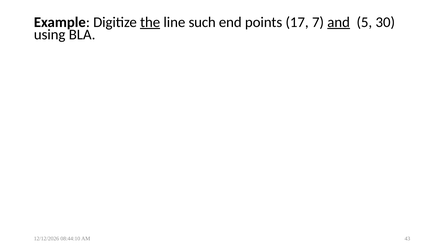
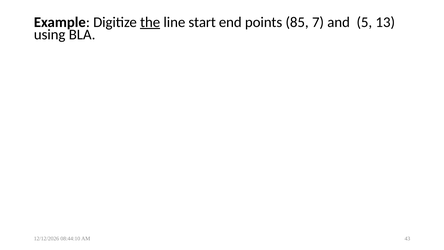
such: such -> start
17: 17 -> 85
and underline: present -> none
30: 30 -> 13
